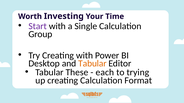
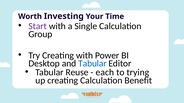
Tabular at (92, 64) colour: orange -> blue
These: These -> Reuse
Format: Format -> Benefit
